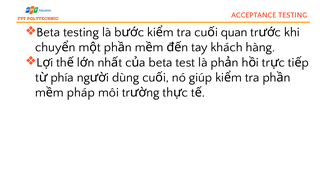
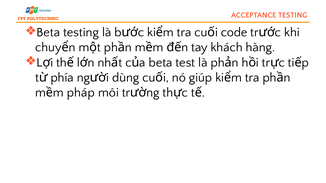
quan: quan -> code
